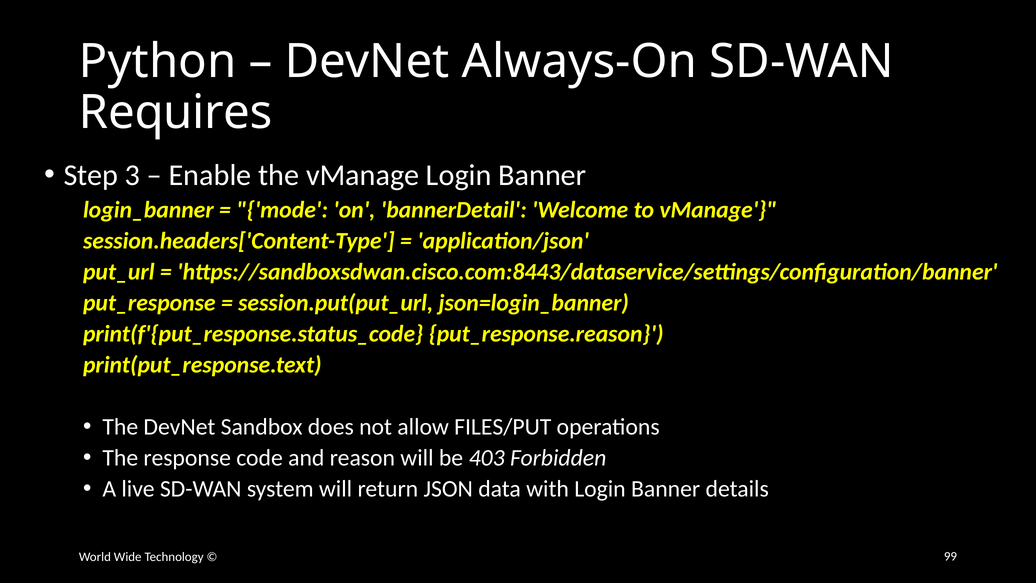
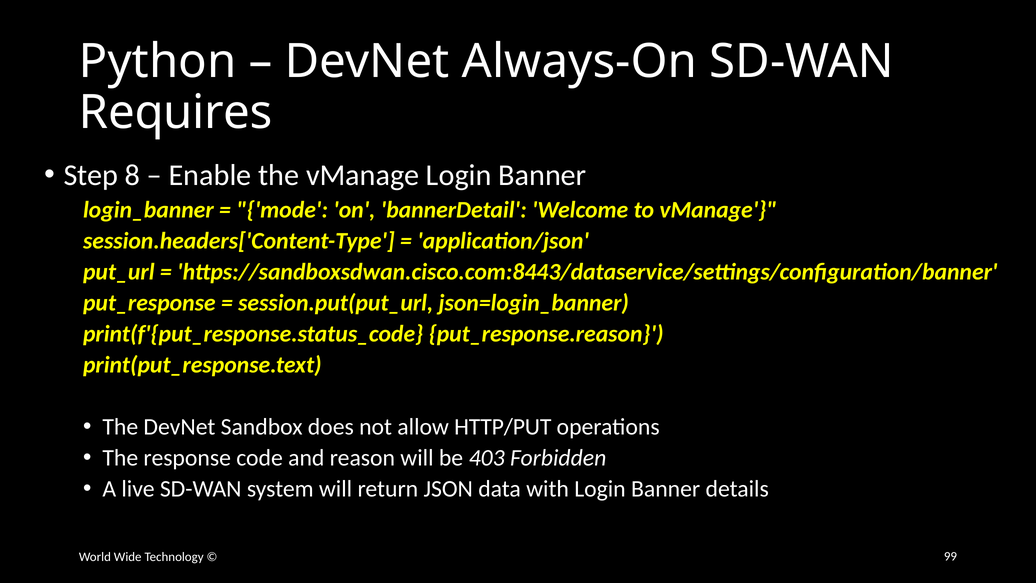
3: 3 -> 8
FILES/PUT: FILES/PUT -> HTTP/PUT
